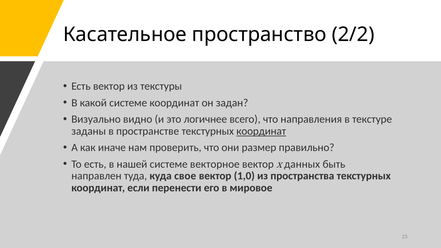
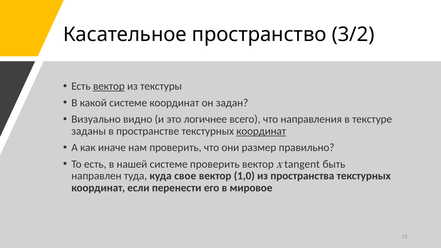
2/2: 2/2 -> 3/2
вектор at (109, 86) underline: none -> present
системе векторное: векторное -> проверить
данных: данных -> tangent
